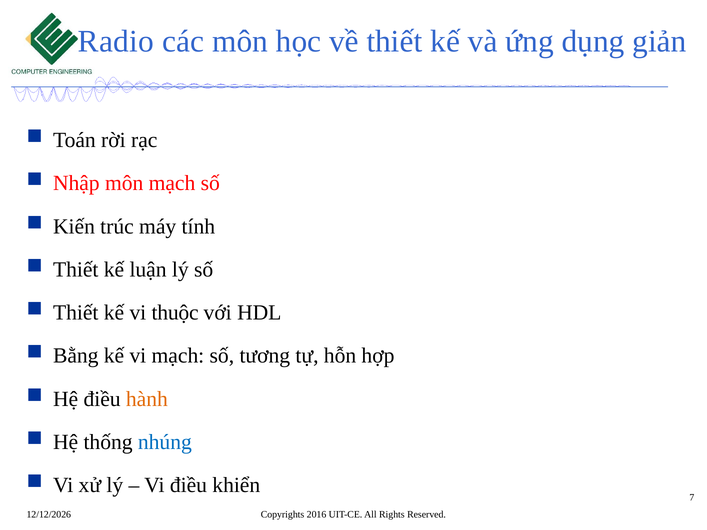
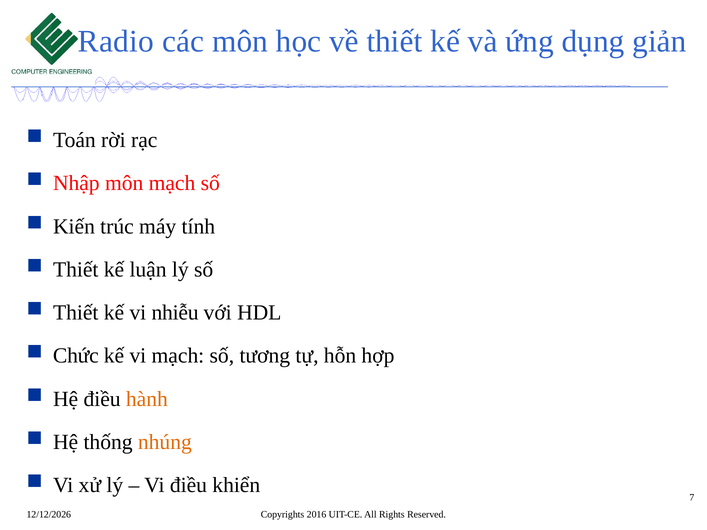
thuộc: thuộc -> nhiễu
Bằng: Bằng -> Chức
nhúng colour: blue -> orange
